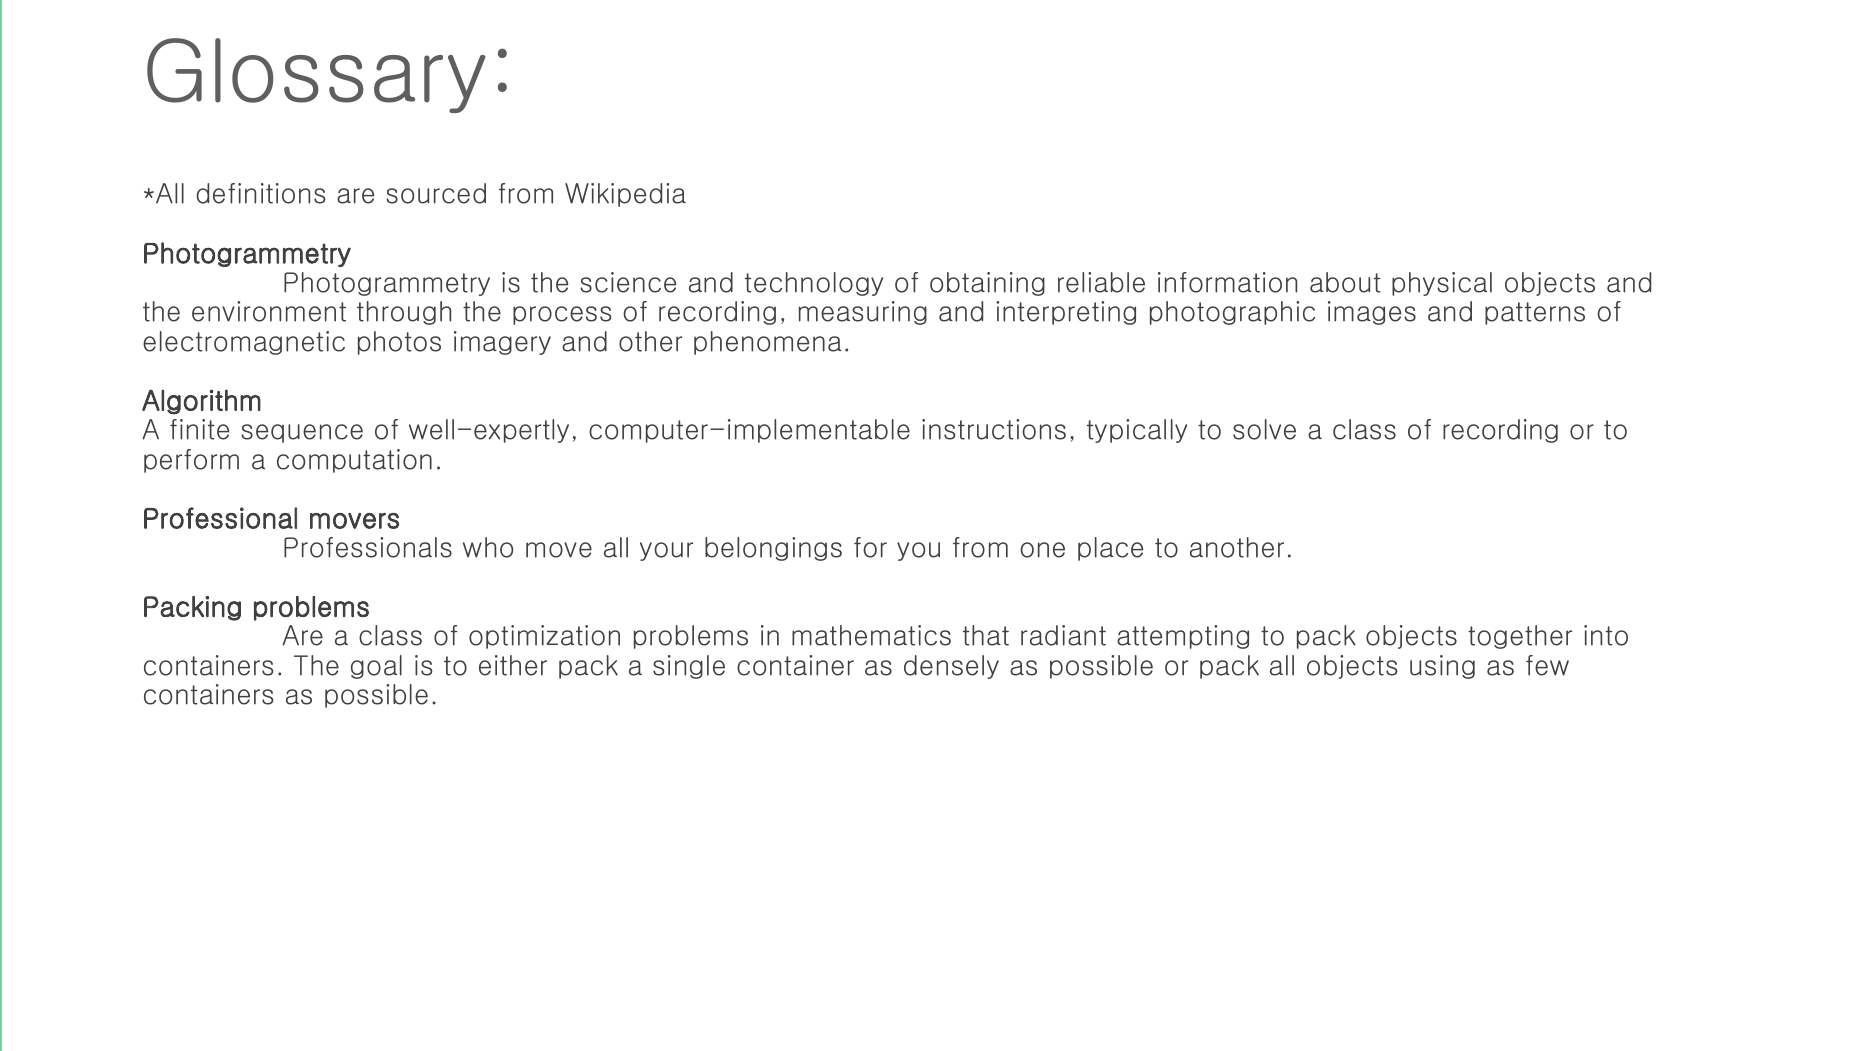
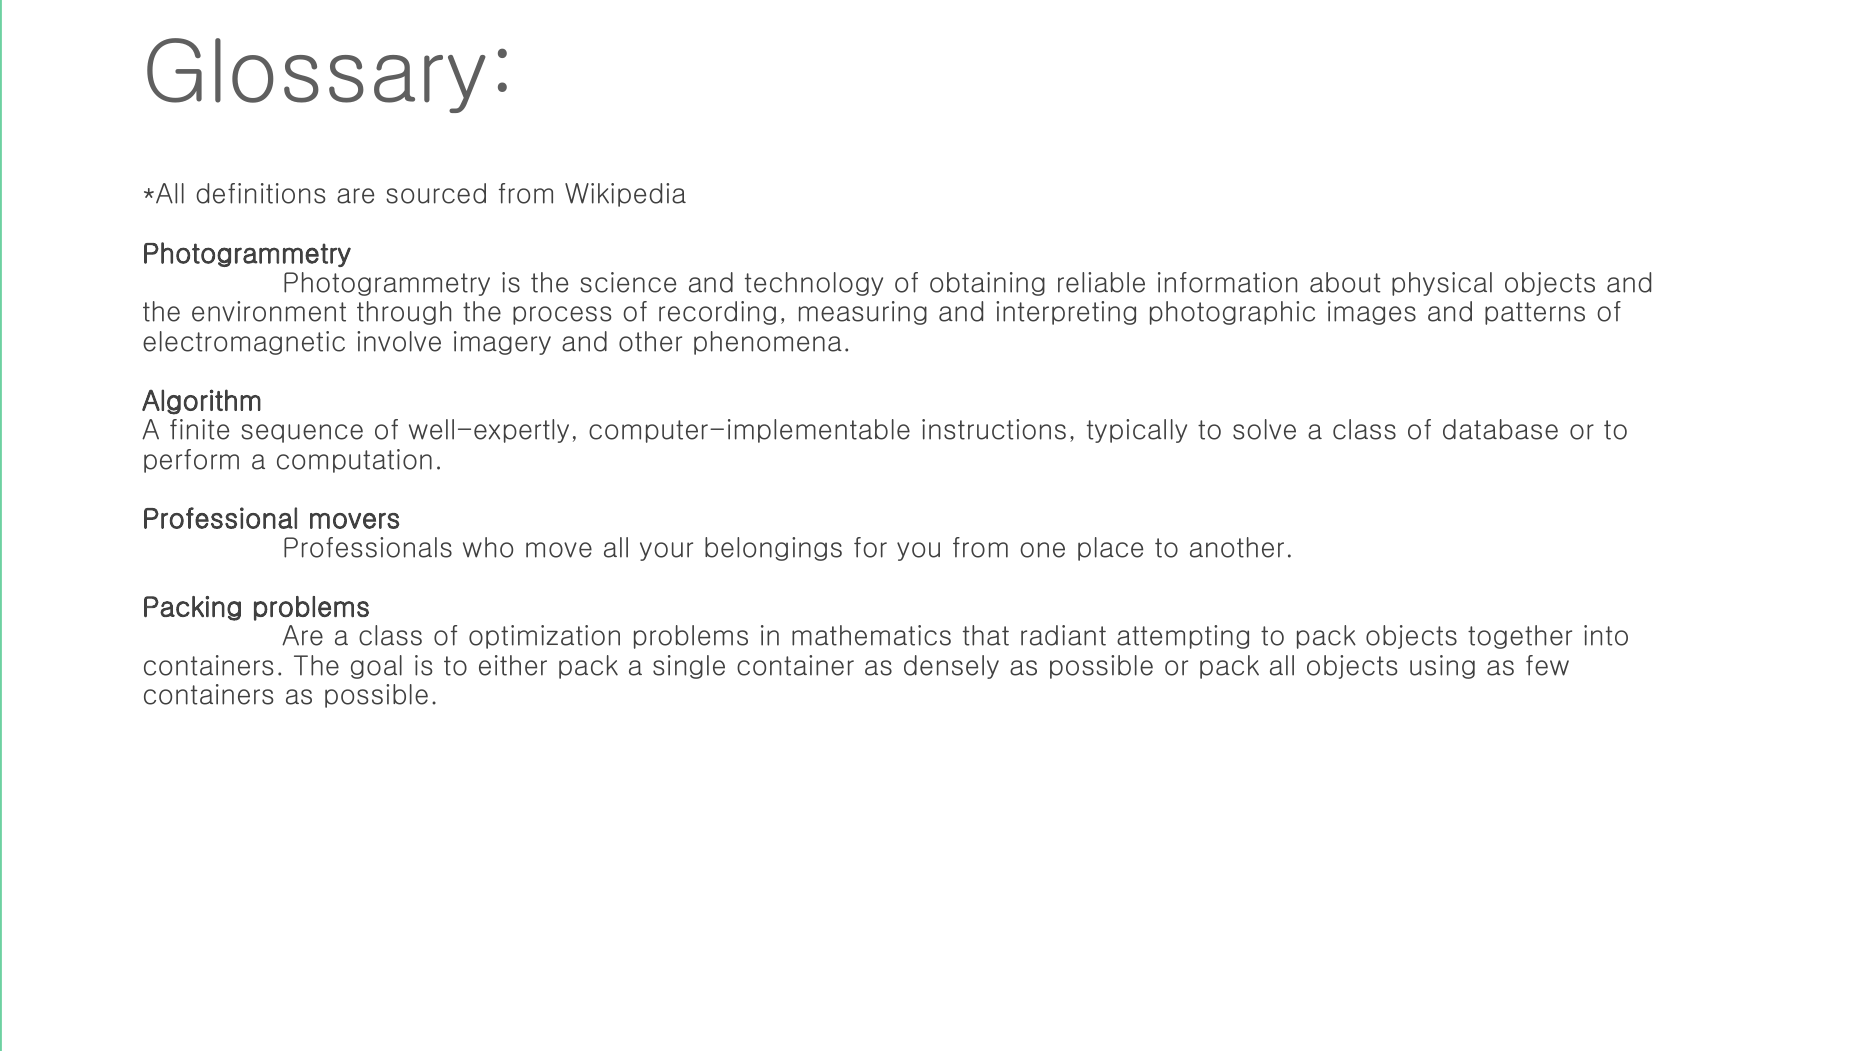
photos: photos -> involve
class of recording: recording -> database
